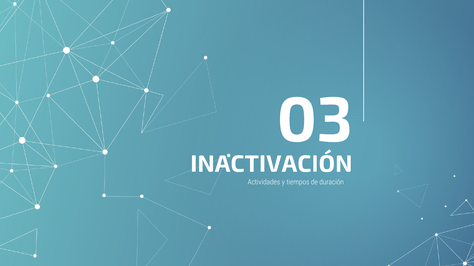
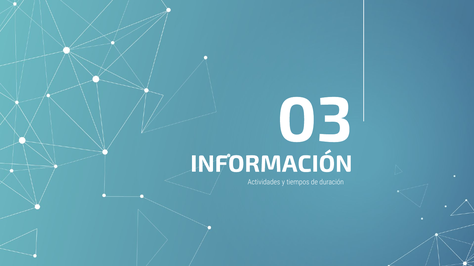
INACTIVACIÓN: INACTIVACIÓN -> INFORMACIÓN
